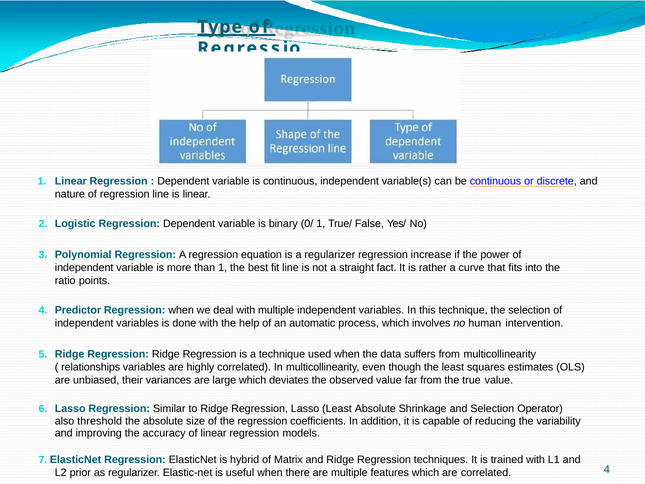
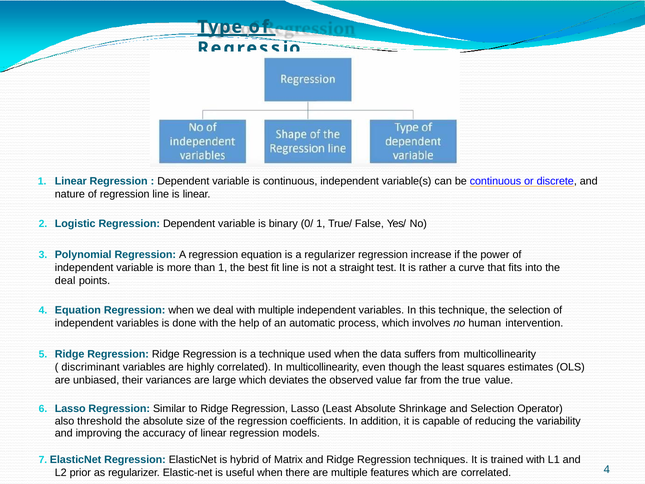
fact: fact -> test
ratio at (65, 281): ratio -> deal
4 Predictor: Predictor -> Equation
relationships: relationships -> discriminant
